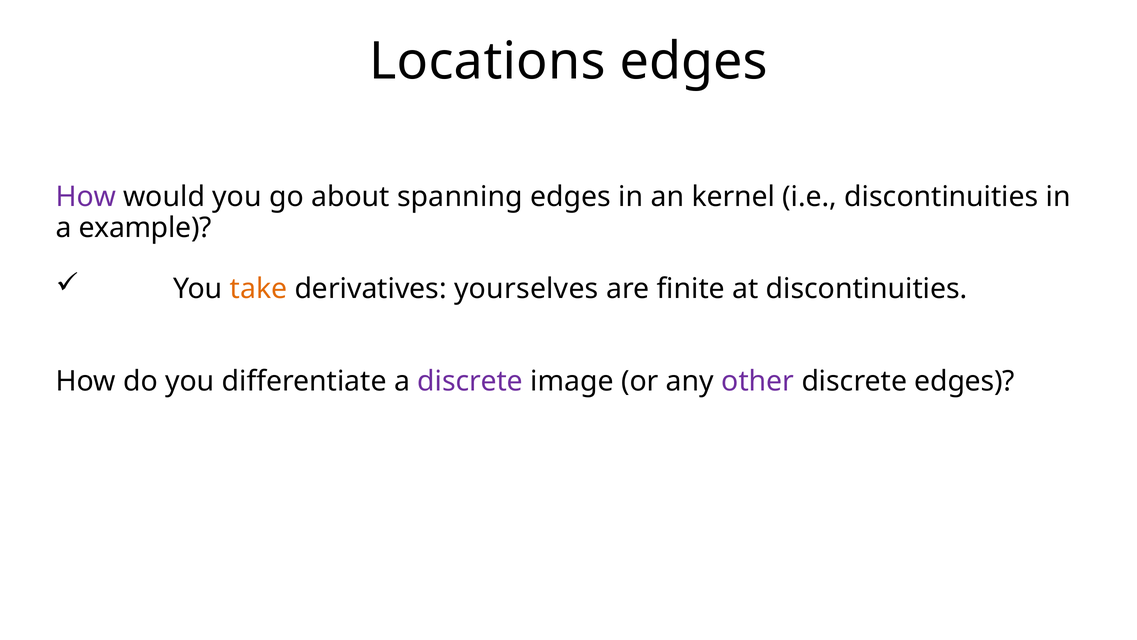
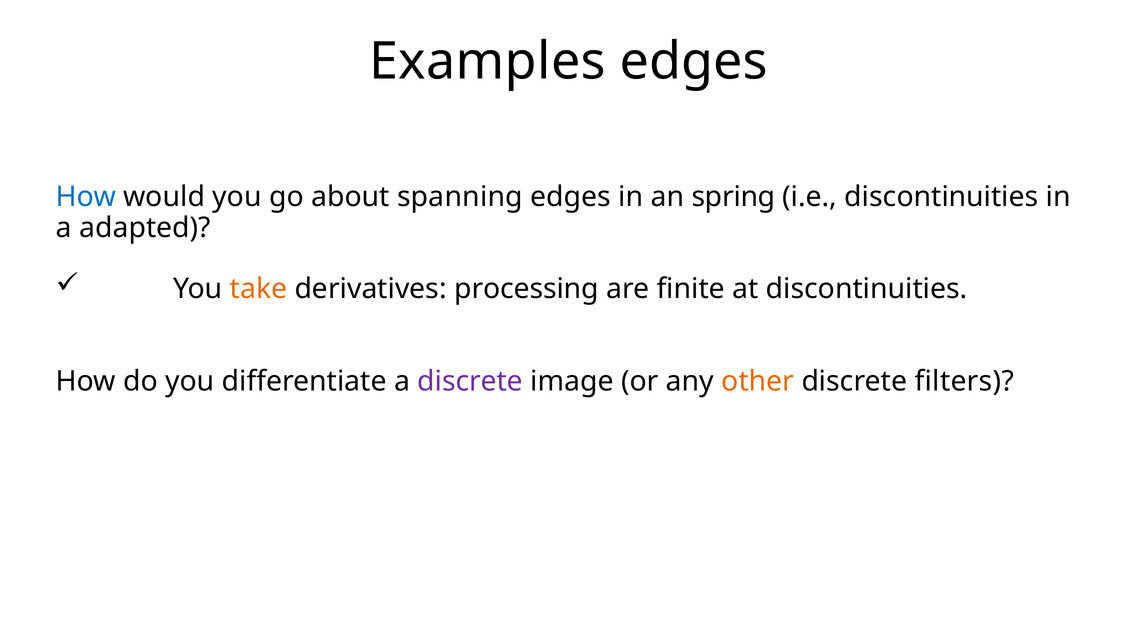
Locations: Locations -> Examples
How at (86, 197) colour: purple -> blue
kernel: kernel -> spring
example: example -> adapted
yourselves: yourselves -> processing
other colour: purple -> orange
discrete edges: edges -> filters
